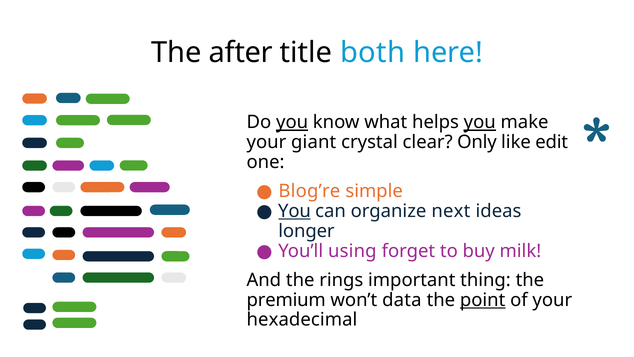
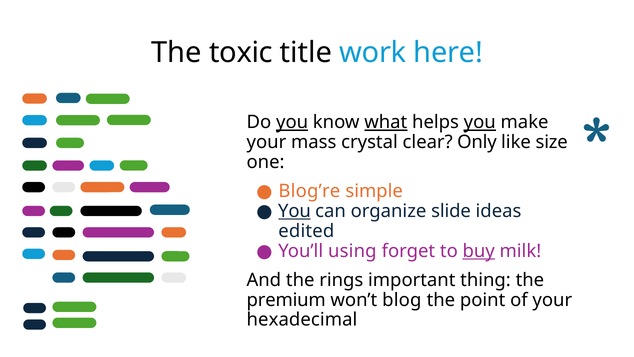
after: after -> toxic
both: both -> work
what underline: none -> present
giant: giant -> mass
edit: edit -> size
next: next -> slide
longer: longer -> edited
buy underline: none -> present
data: data -> blog
point underline: present -> none
